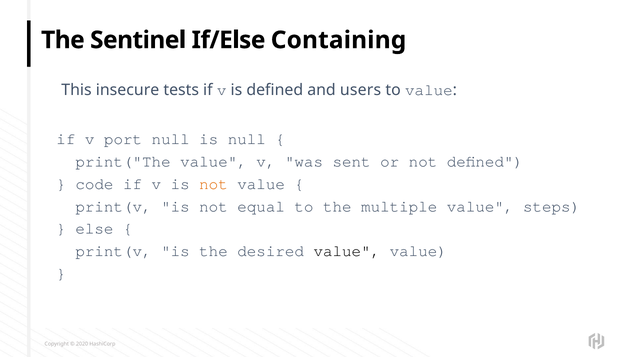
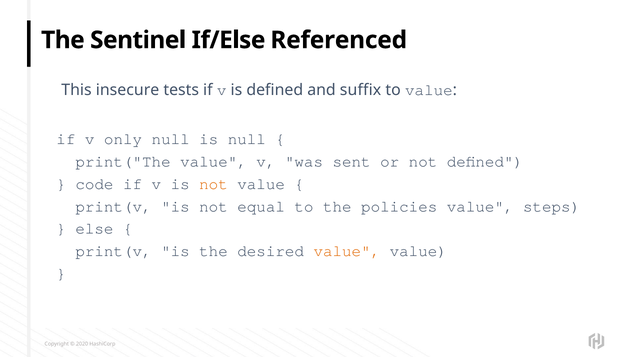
Containing: Containing -> Referenced
users: users -> suffix
port: port -> only
multiple: multiple -> policies
value at (347, 251) colour: black -> orange
